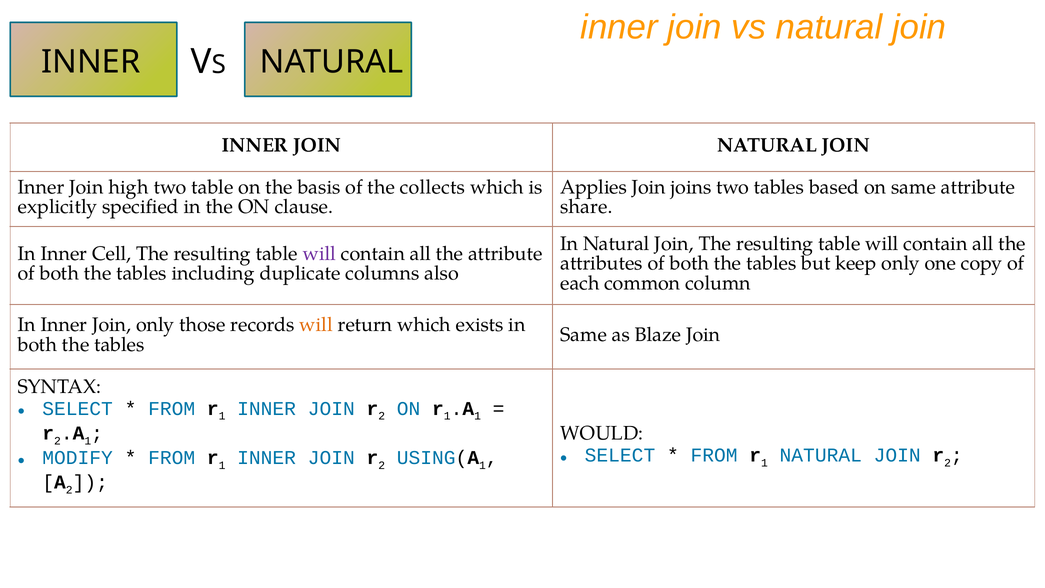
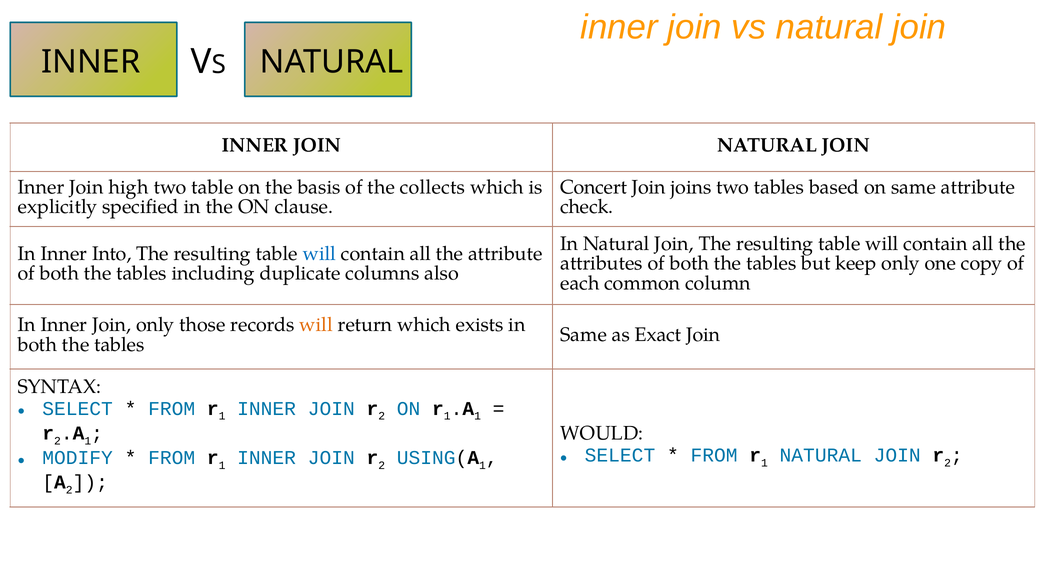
Applies: Applies -> Concert
share: share -> check
Cell: Cell -> Into
will at (319, 253) colour: purple -> blue
Blaze: Blaze -> Exact
